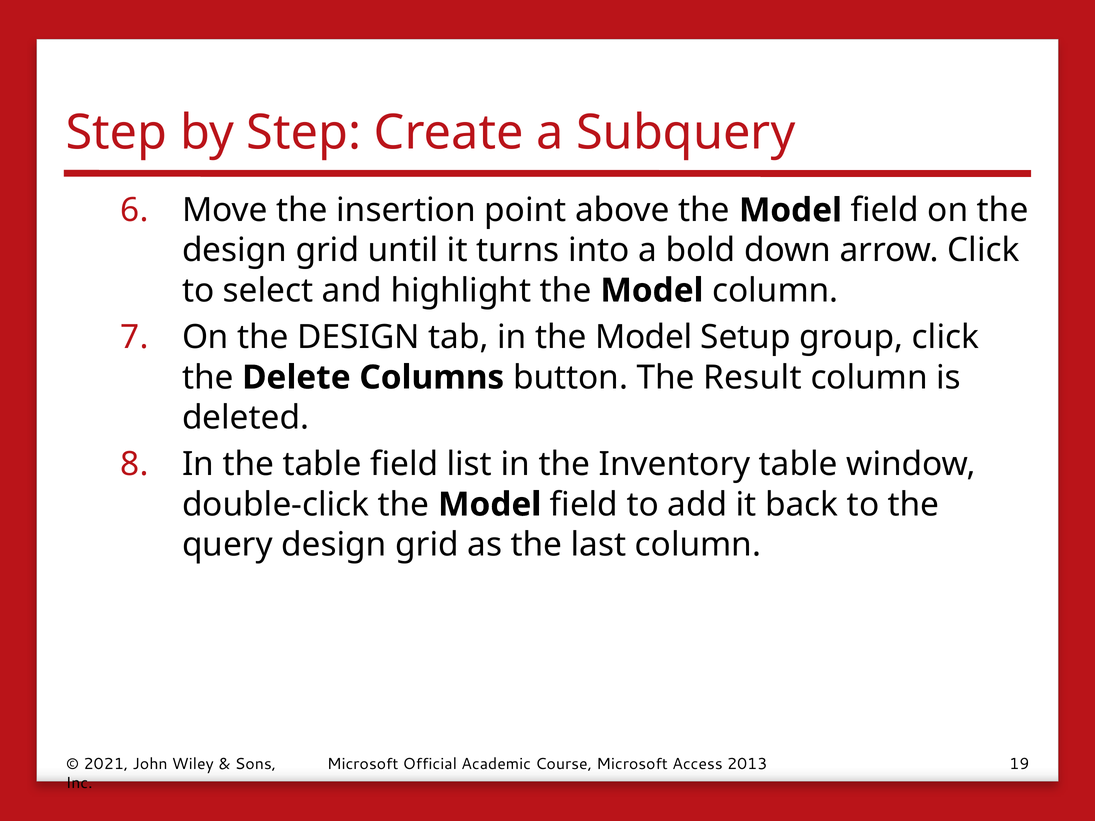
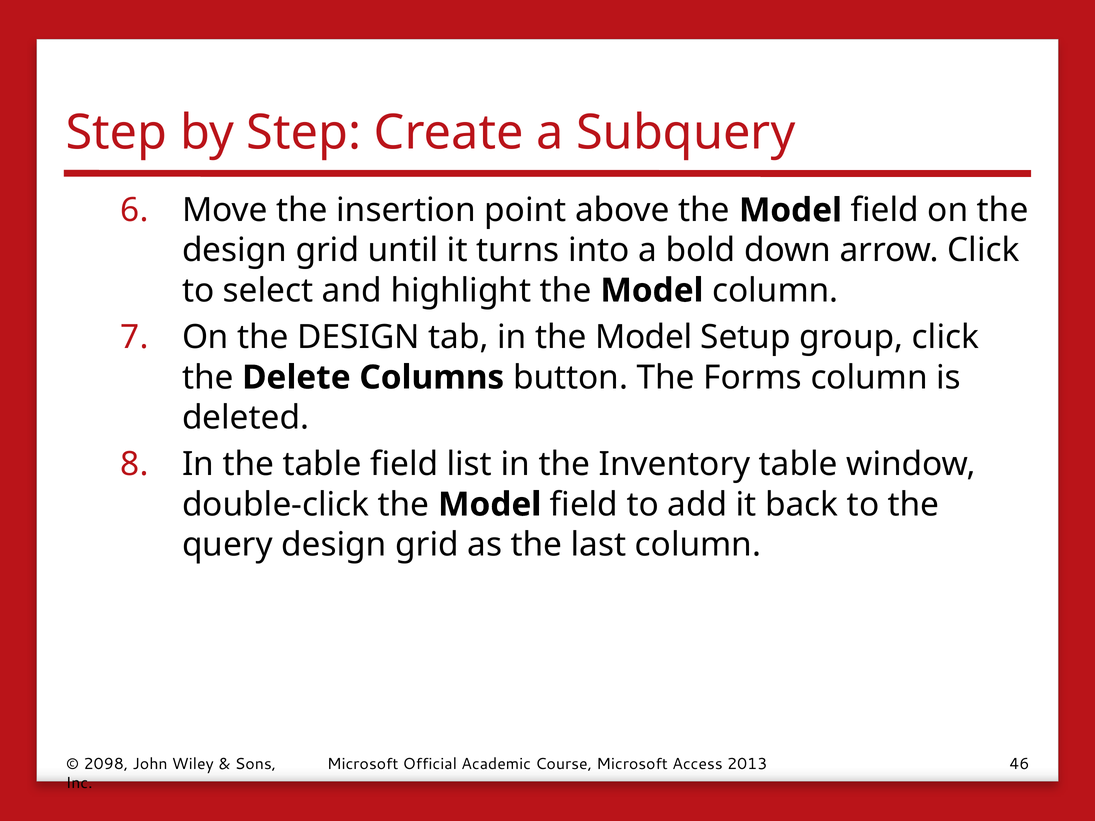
Result: Result -> Forms
2021: 2021 -> 2098
19: 19 -> 46
